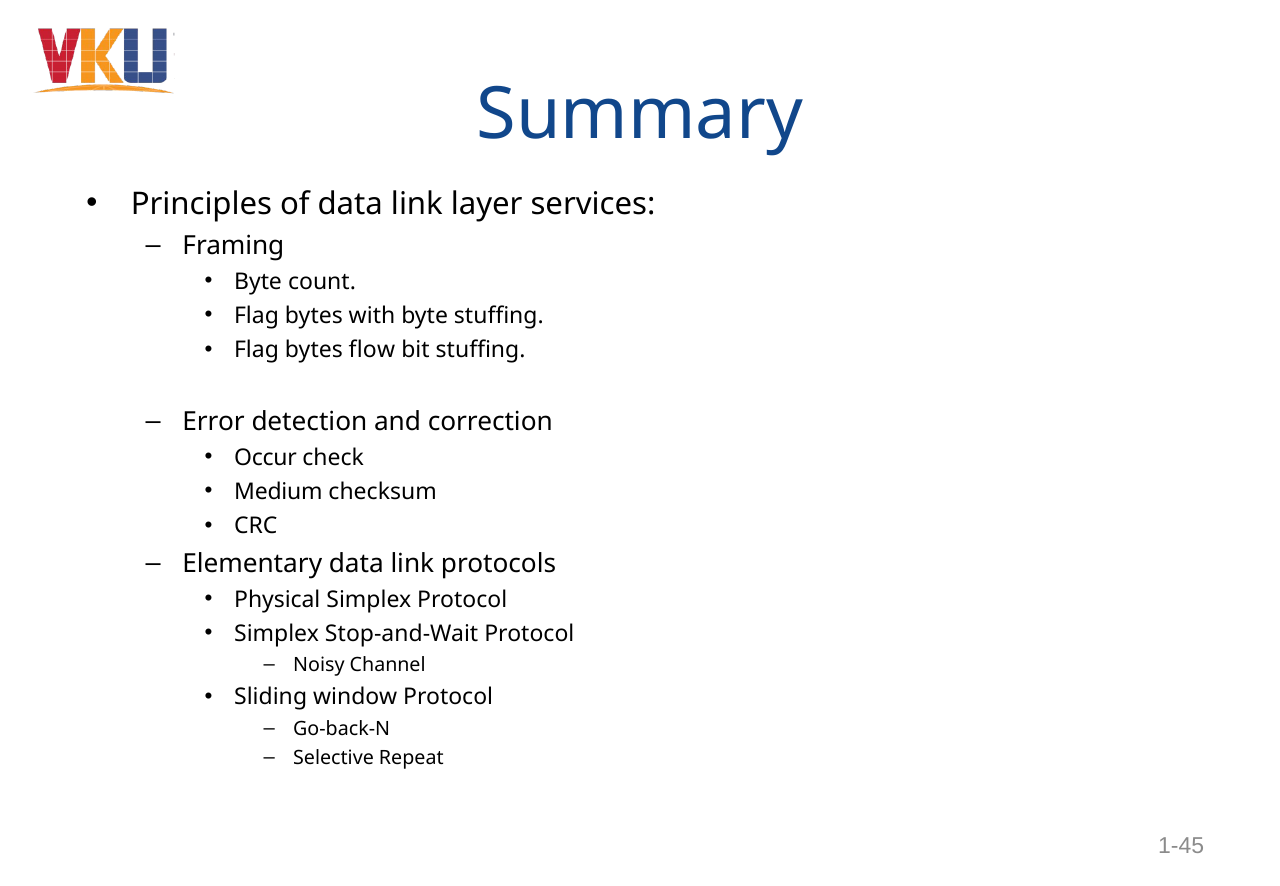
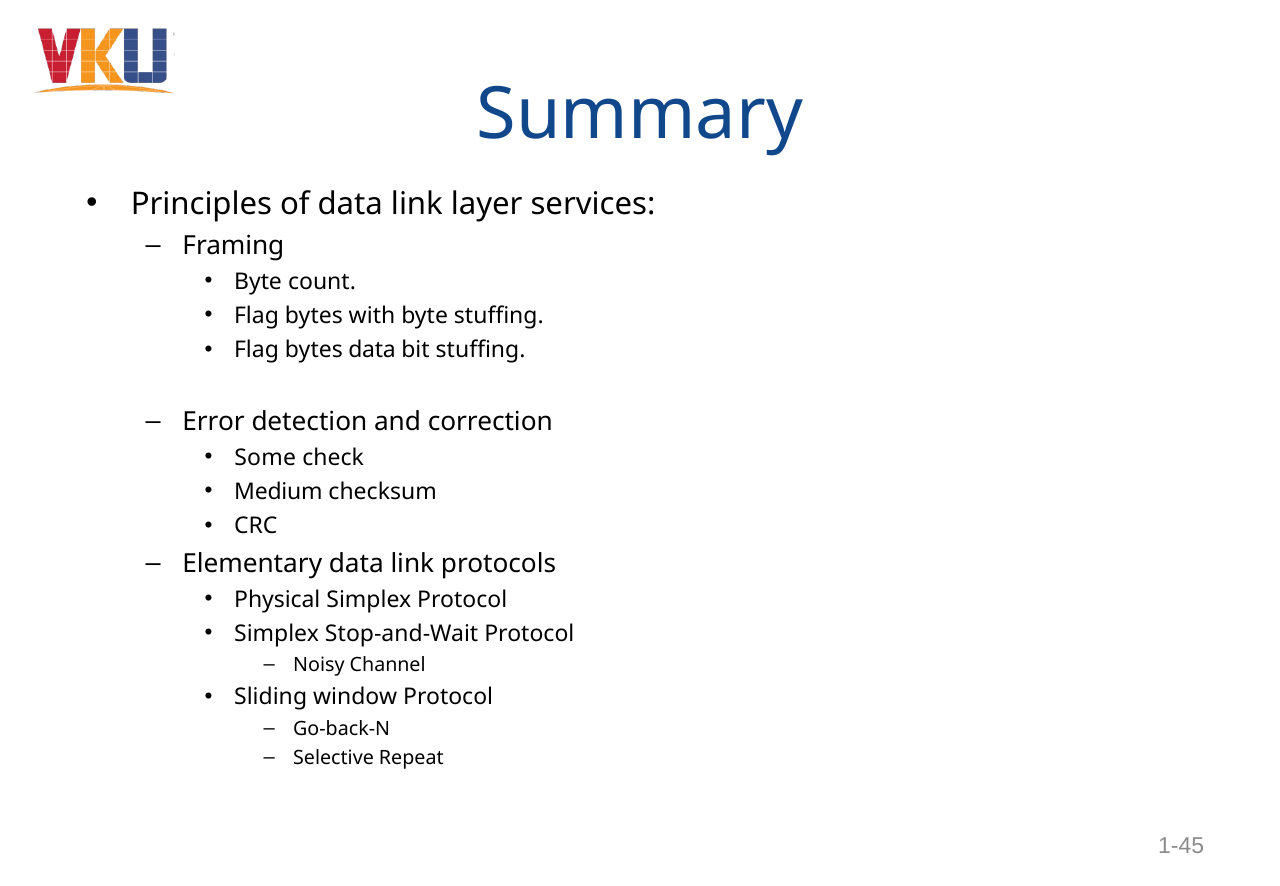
bytes flow: flow -> data
Occur: Occur -> Some
